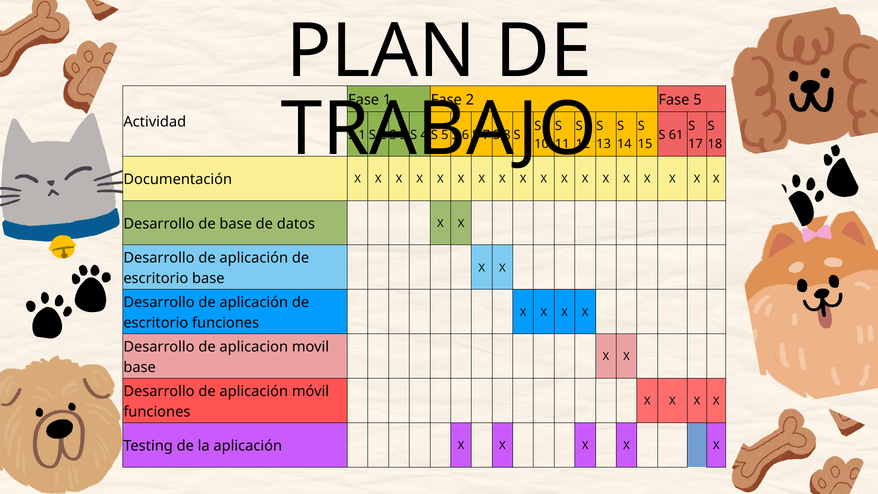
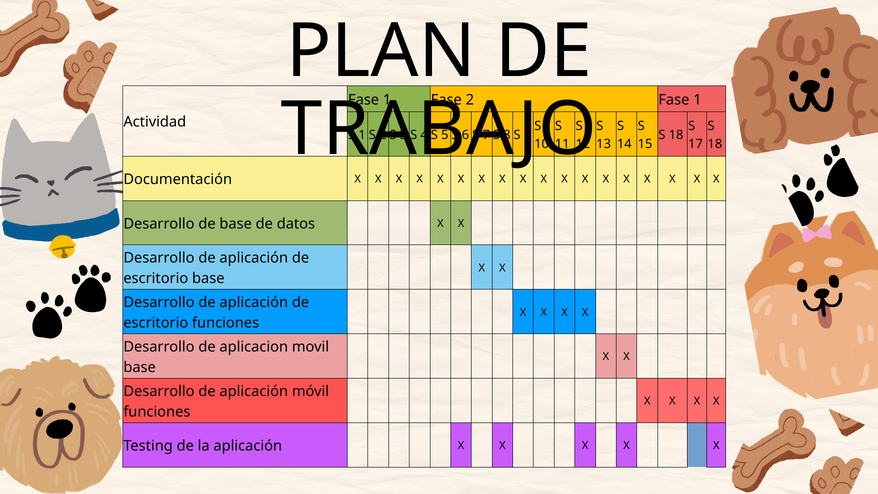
5 at (697, 100): 5 -> 1
61 at (676, 135): 61 -> 18
